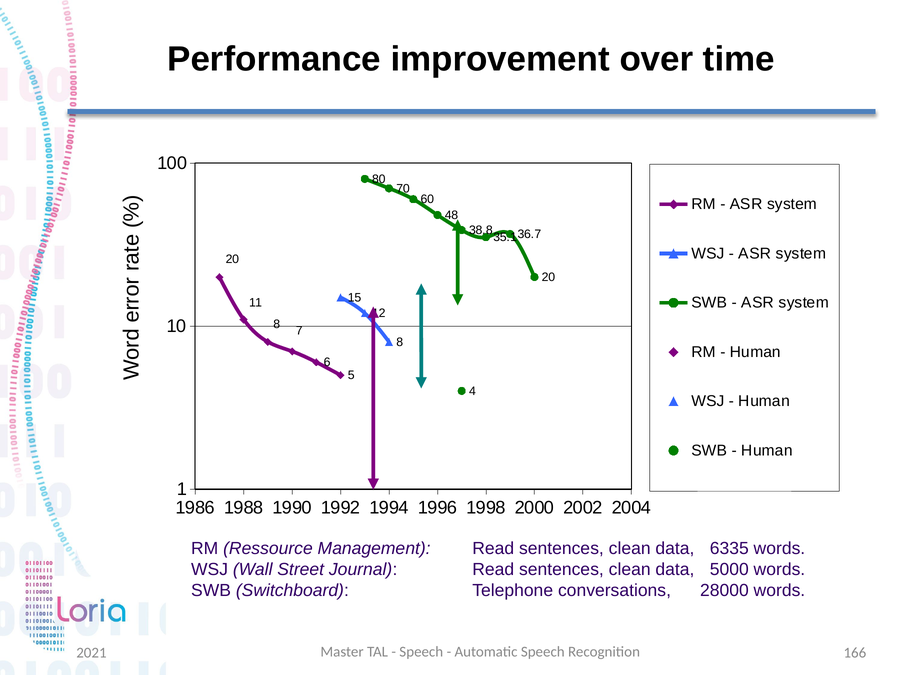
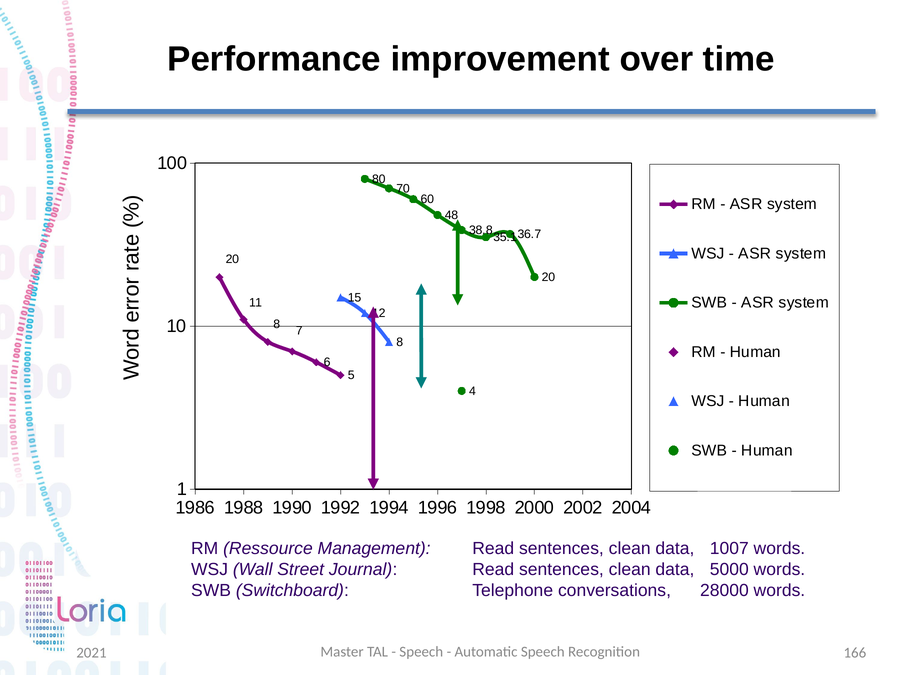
6335: 6335 -> 1007
